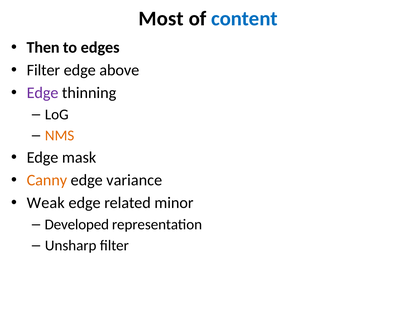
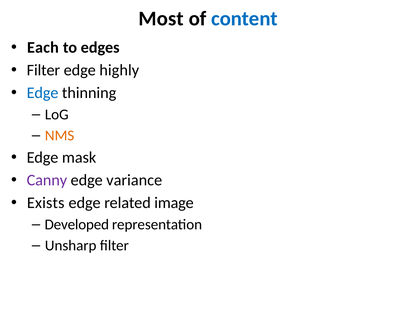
Then: Then -> Each
above: above -> highly
Edge at (43, 93) colour: purple -> blue
Canny colour: orange -> purple
Weak: Weak -> Exists
minor: minor -> image
